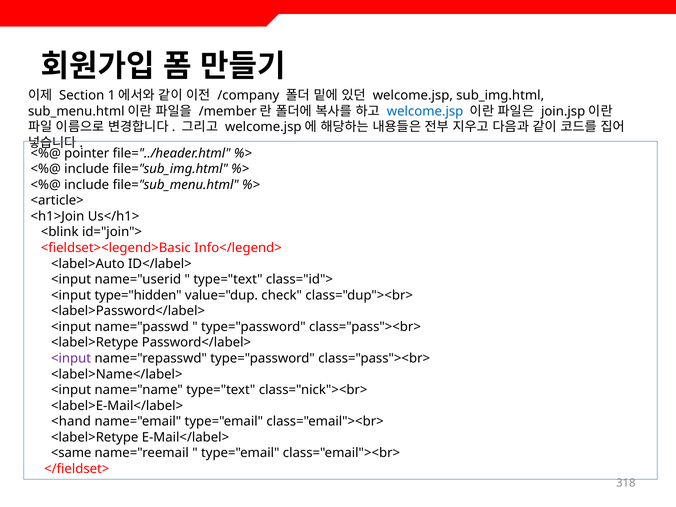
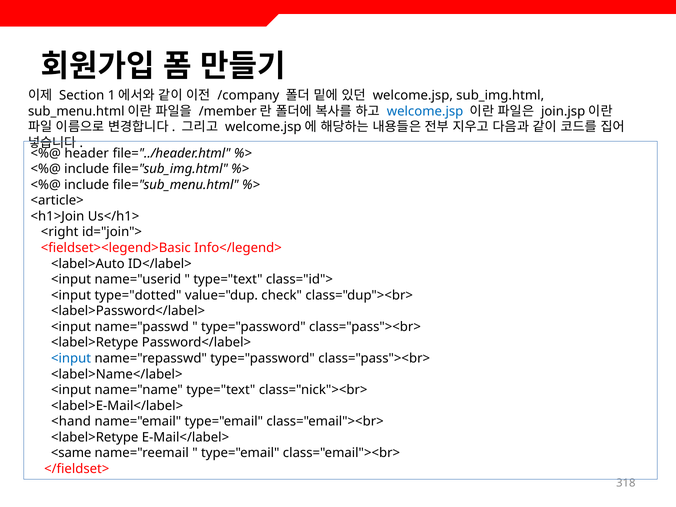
pointer: pointer -> header
<blink: <blink -> <right
type="hidden: type="hidden -> type="dotted
<input at (71, 358) colour: purple -> blue
